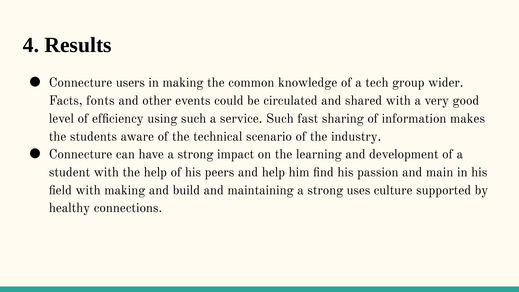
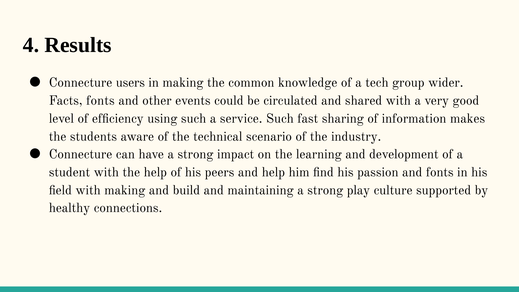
and main: main -> fonts
uses: uses -> play
